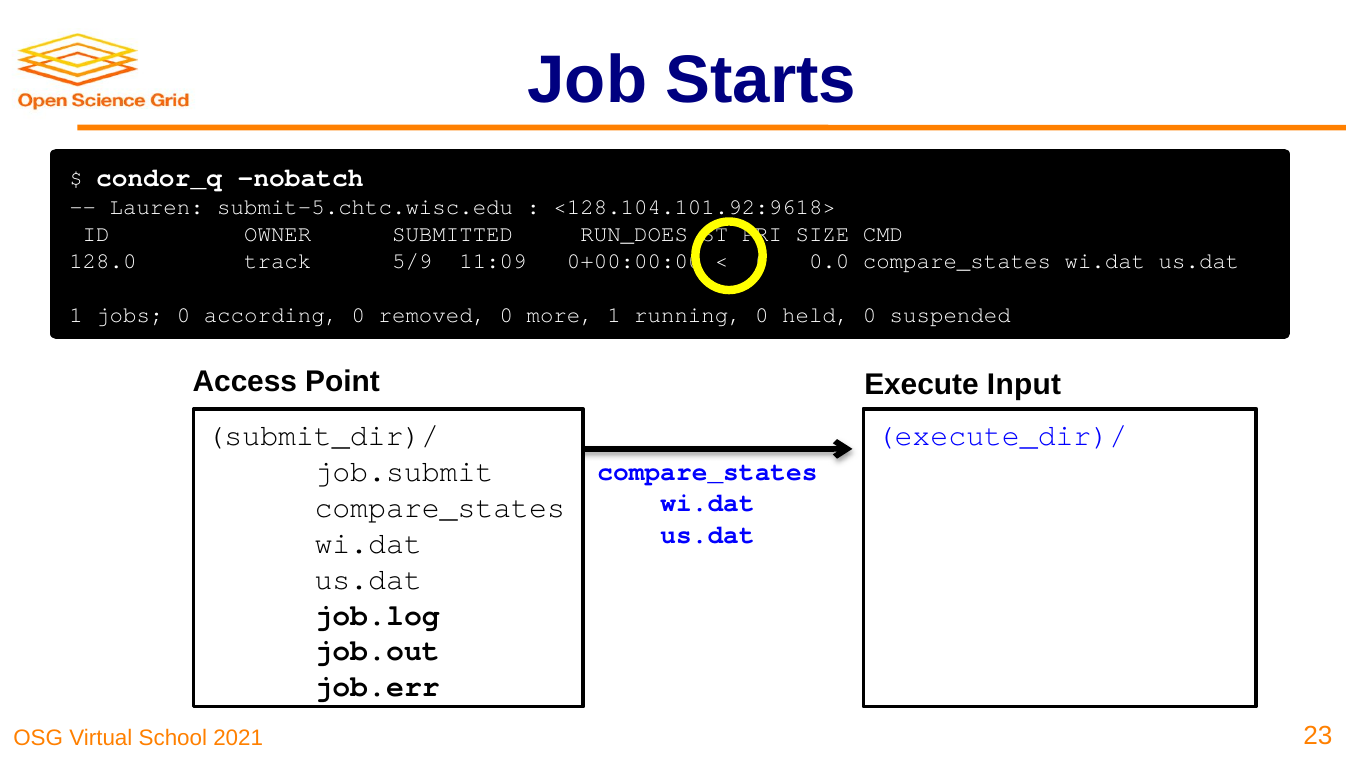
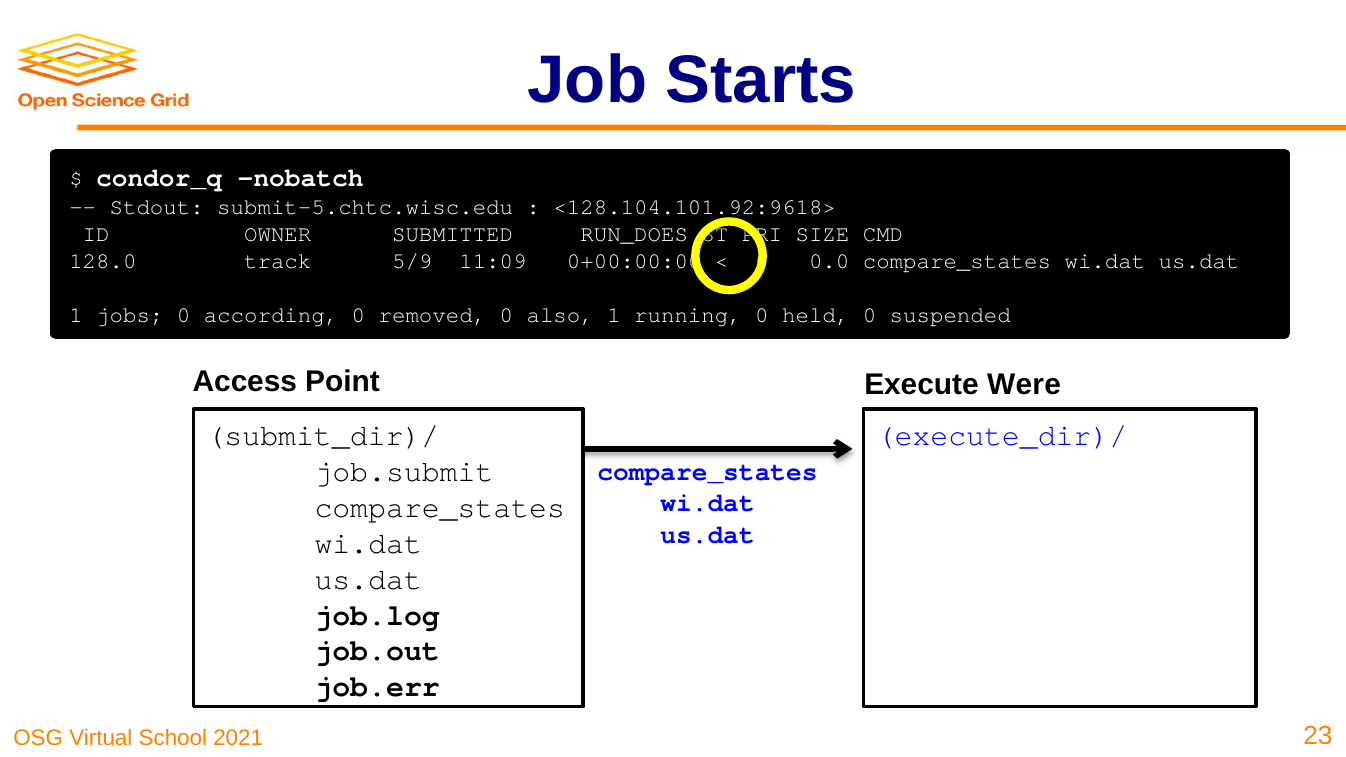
Lauren: Lauren -> Stdout
more: more -> also
Input: Input -> Were
